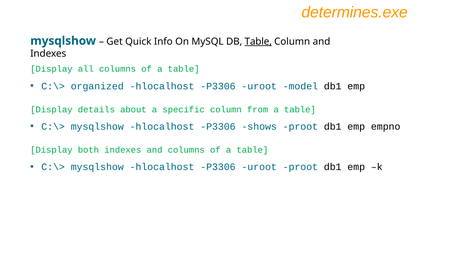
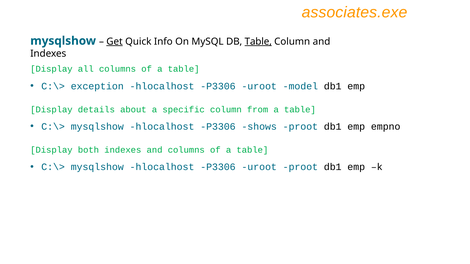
determines.exe: determines.exe -> associates.exe
Get underline: none -> present
organized: organized -> exception
